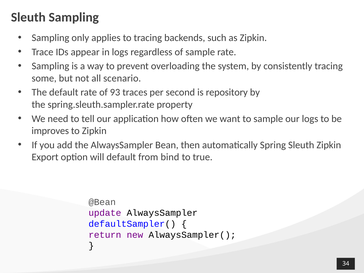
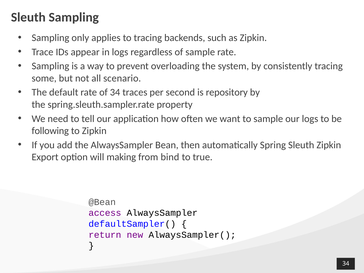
of 93: 93 -> 34
improves: improves -> following
will default: default -> making
update: update -> access
